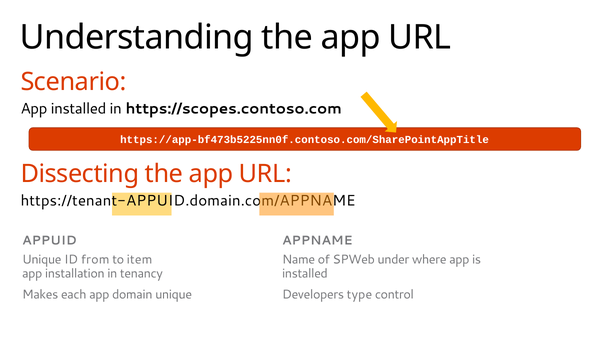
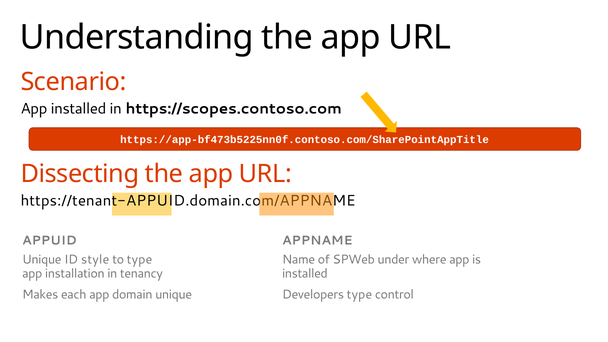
from: from -> style
to item: item -> type
